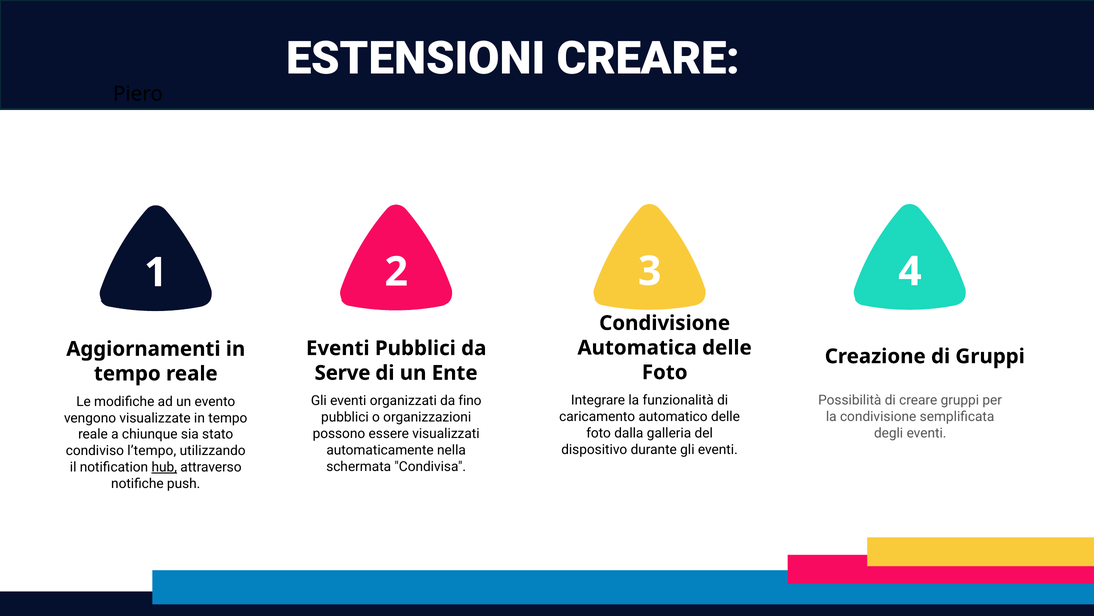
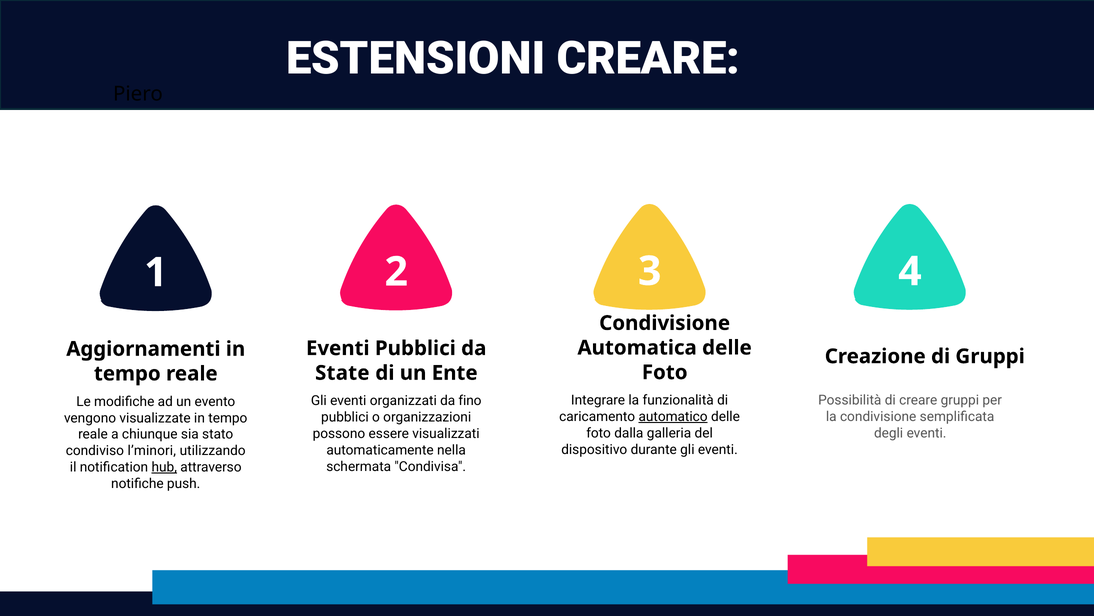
Serve: Serve -> State
automatico underline: none -> present
l’tempo: l’tempo -> l’minori
